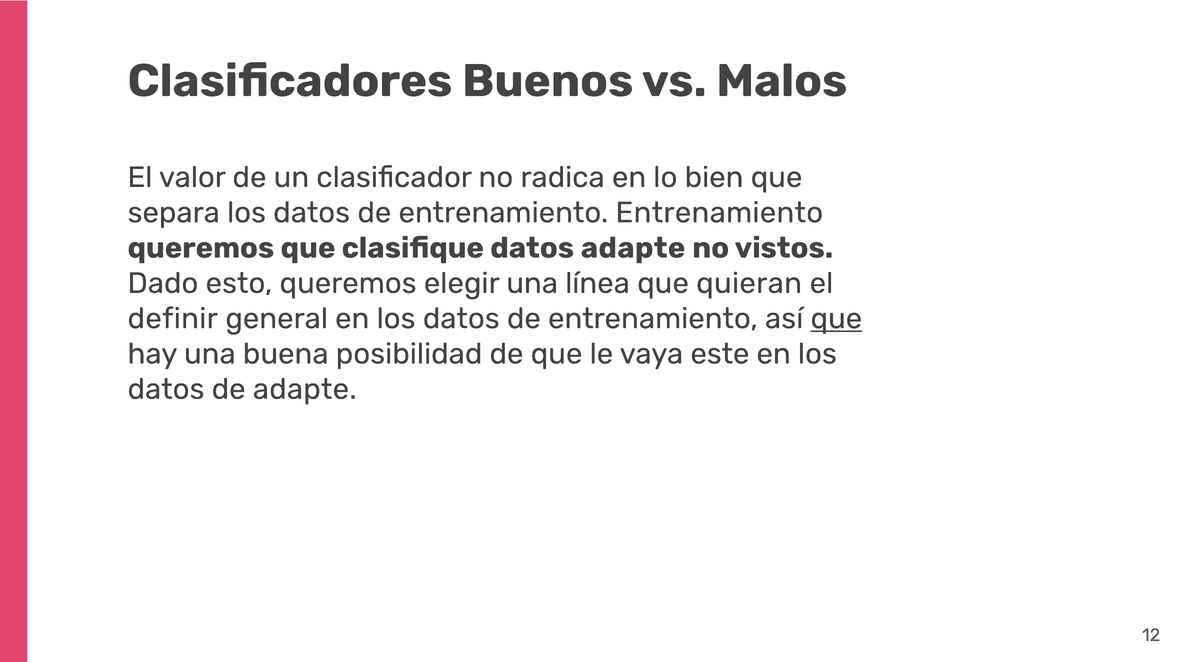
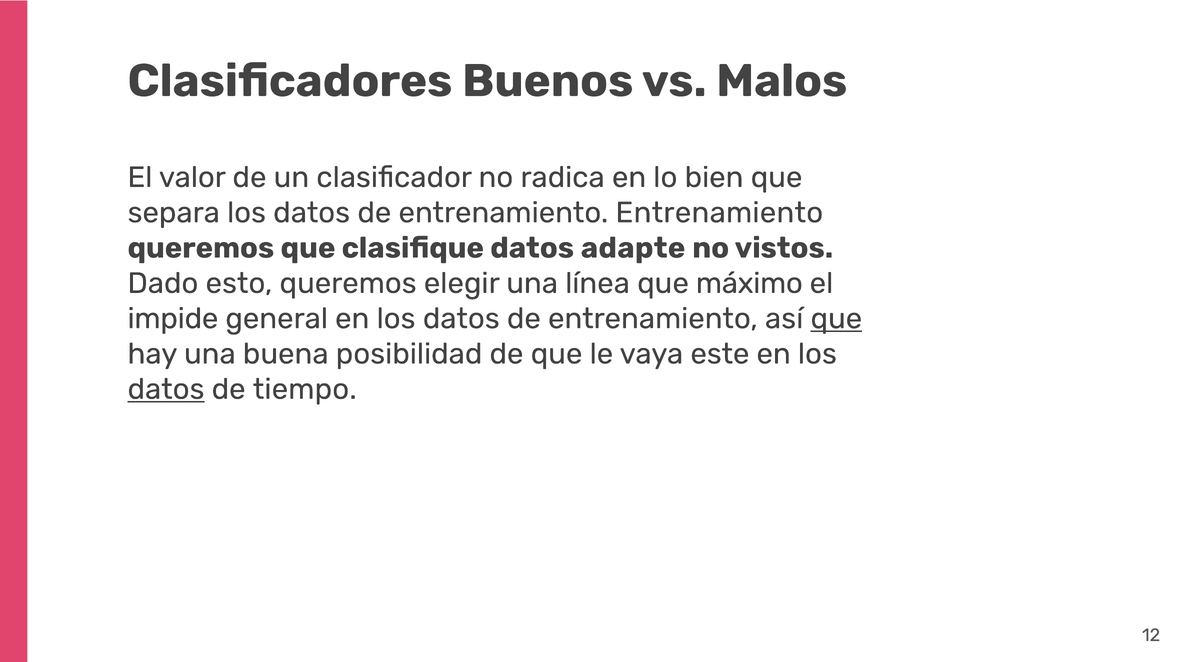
quieran: quieran -> máximo
definir: definir -> impide
datos at (166, 389) underline: none -> present
de adapte: adapte -> tiempo
